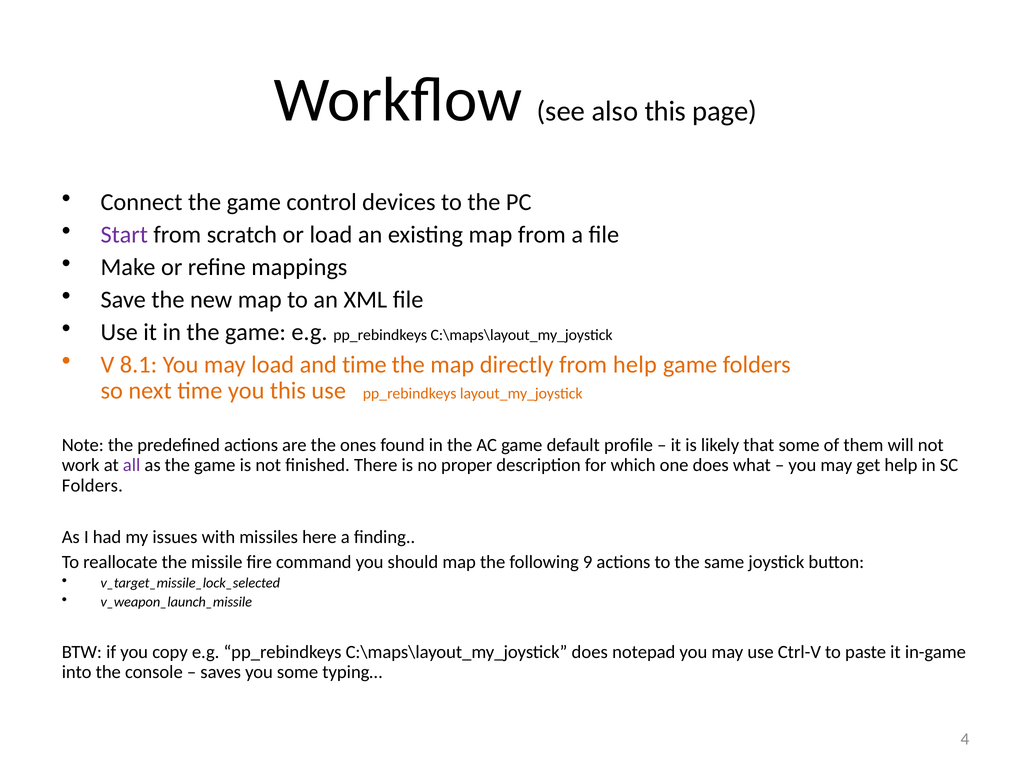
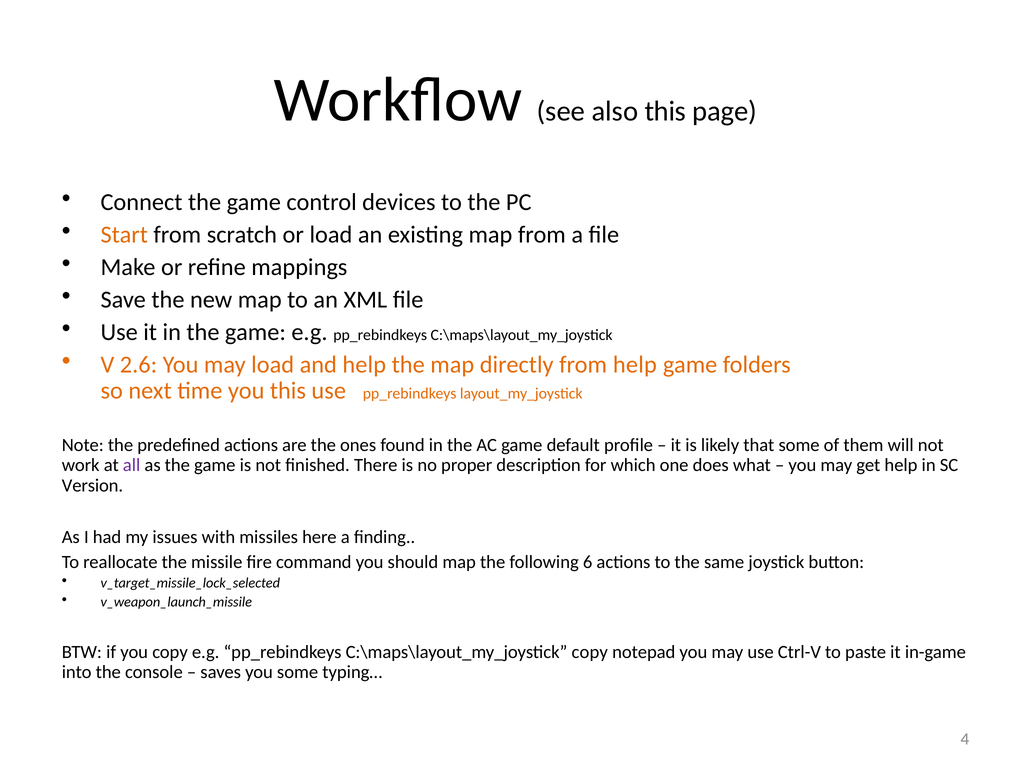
Start colour: purple -> orange
8.1: 8.1 -> 2.6
and time: time -> help
Folders at (92, 485): Folders -> Version
9: 9 -> 6
C:\maps\layout_my_joystick does: does -> copy
